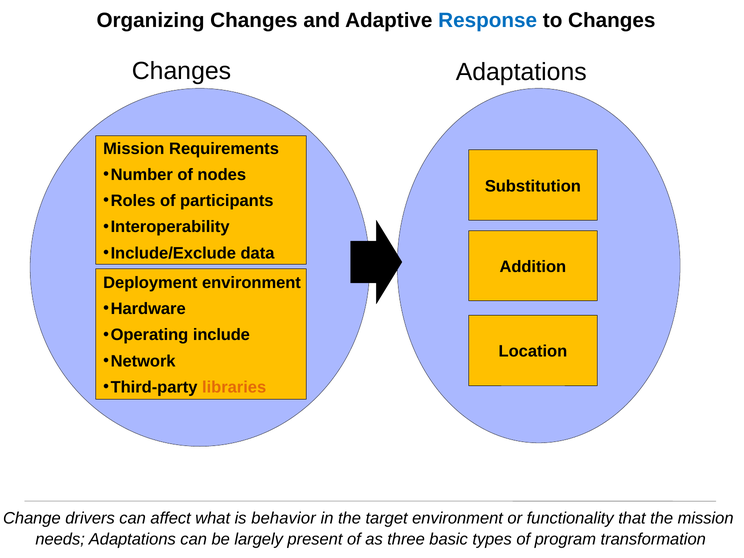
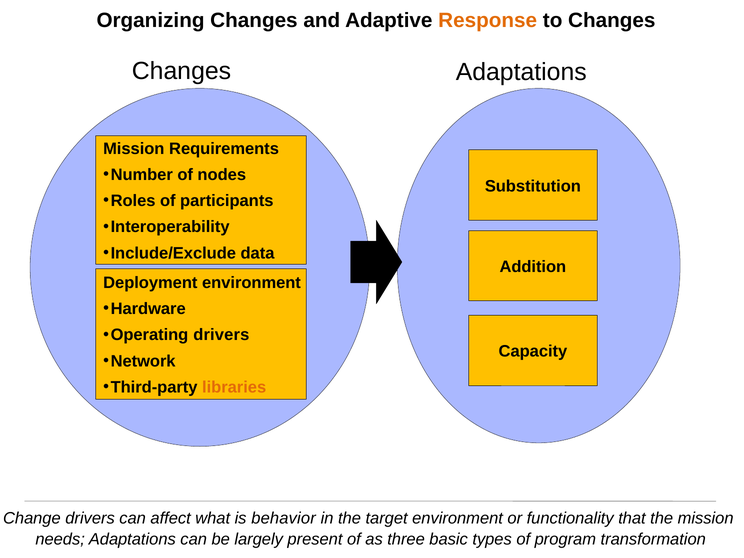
Response colour: blue -> orange
Operating include: include -> drivers
Location: Location -> Capacity
